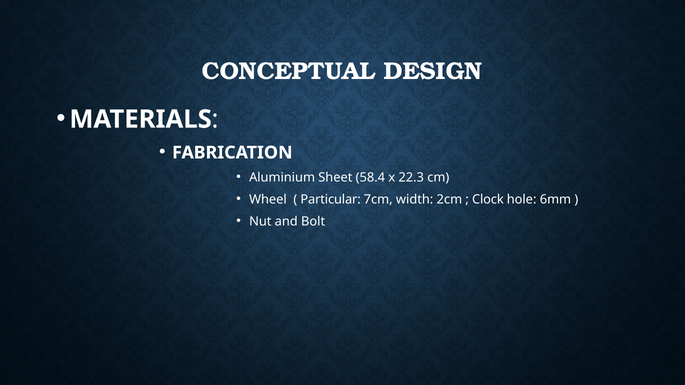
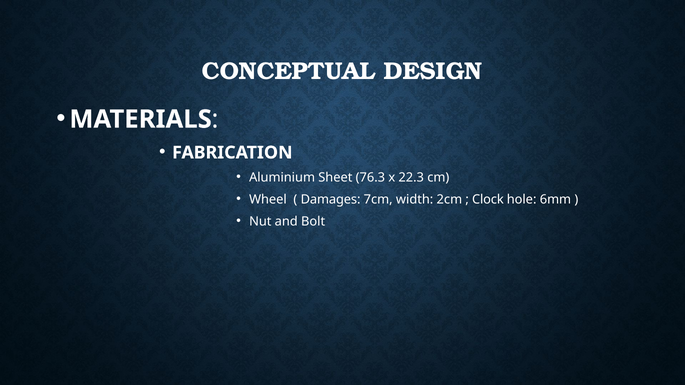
58.4: 58.4 -> 76.3
Particular: Particular -> Damages
